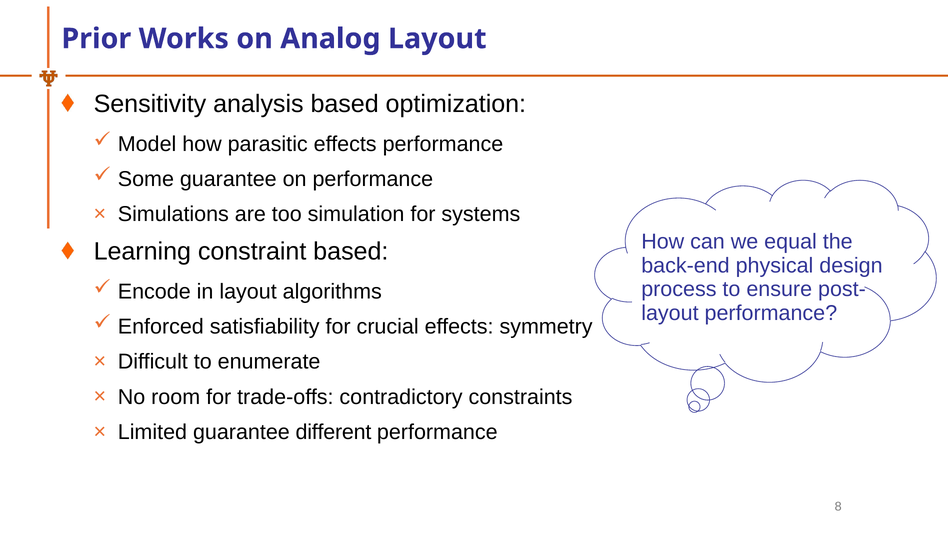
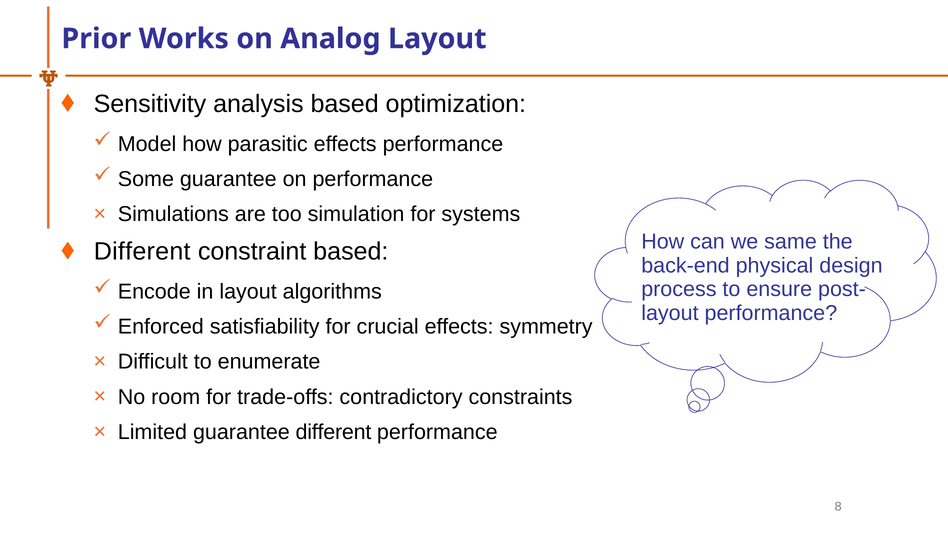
equal: equal -> same
Learning at (142, 252): Learning -> Different
